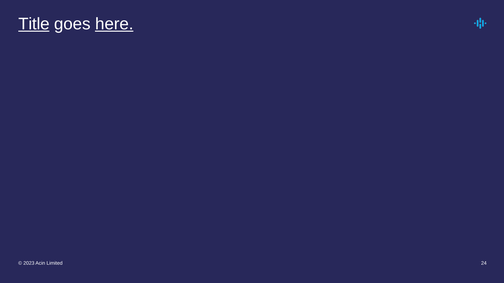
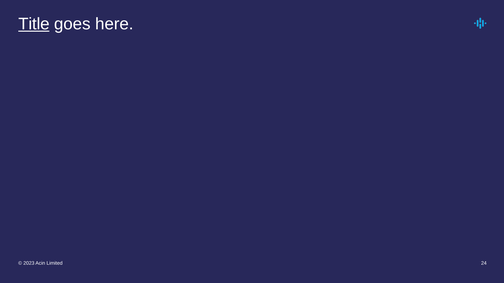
here underline: present -> none
